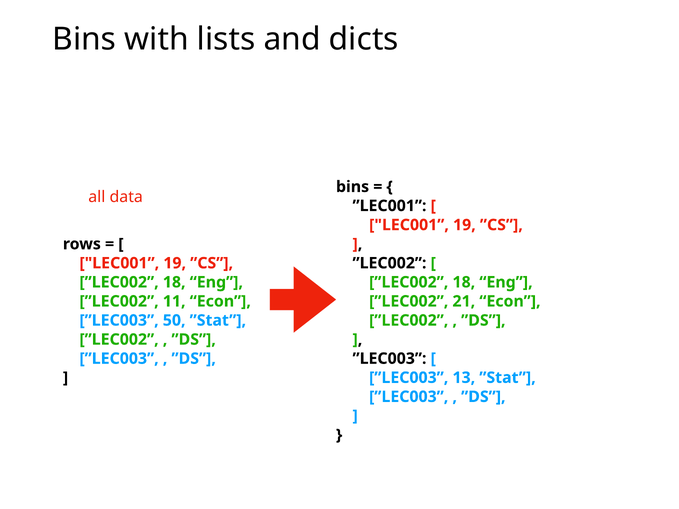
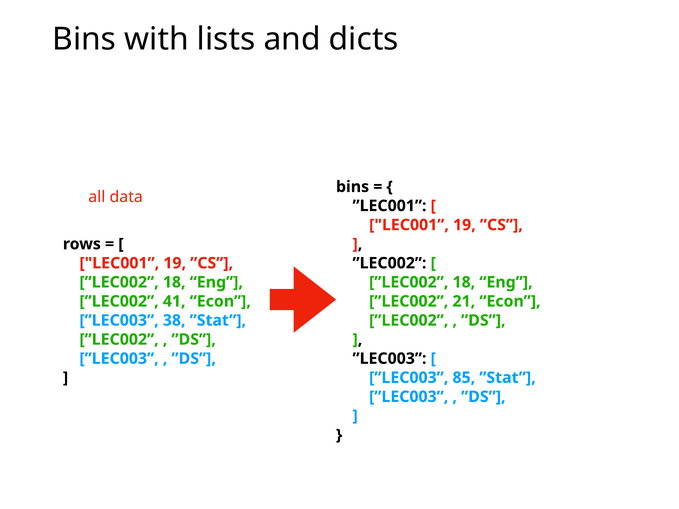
11: 11 -> 41
50: 50 -> 38
13: 13 -> 85
